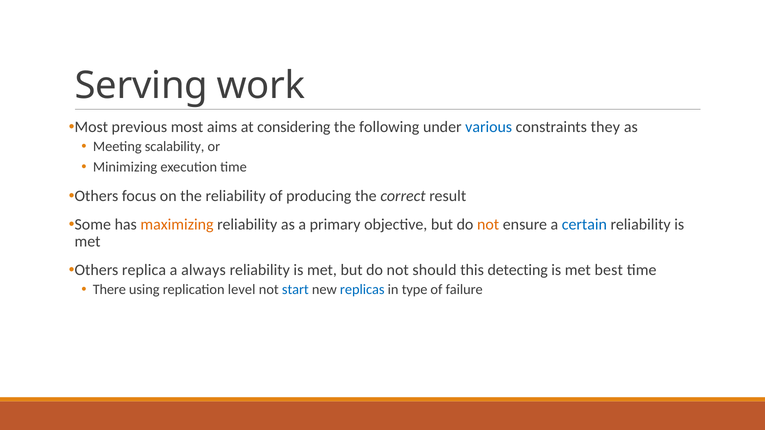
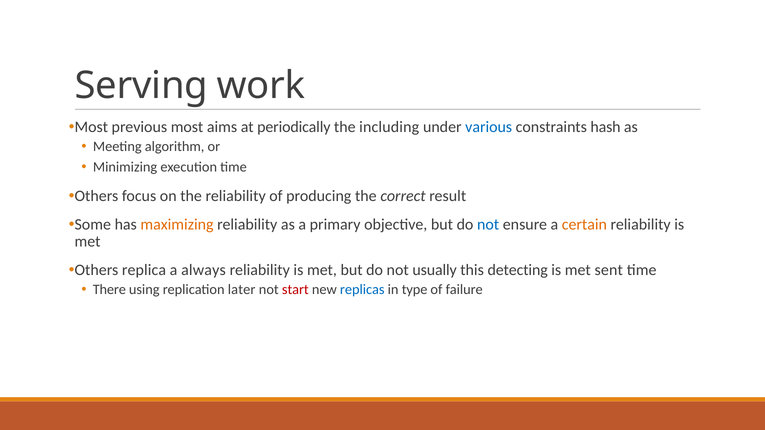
considering: considering -> periodically
following: following -> including
they: they -> hash
scalability: scalability -> algorithm
not at (488, 225) colour: orange -> blue
certain colour: blue -> orange
should: should -> usually
best: best -> sent
level: level -> later
start colour: blue -> red
